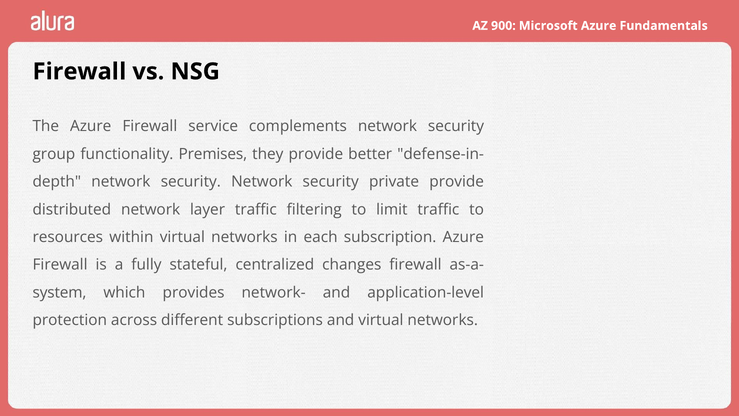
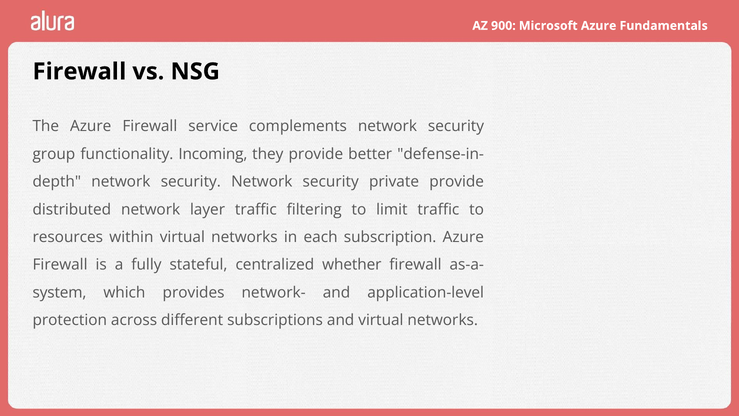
Premises: Premises -> Incoming
changes: changes -> whether
